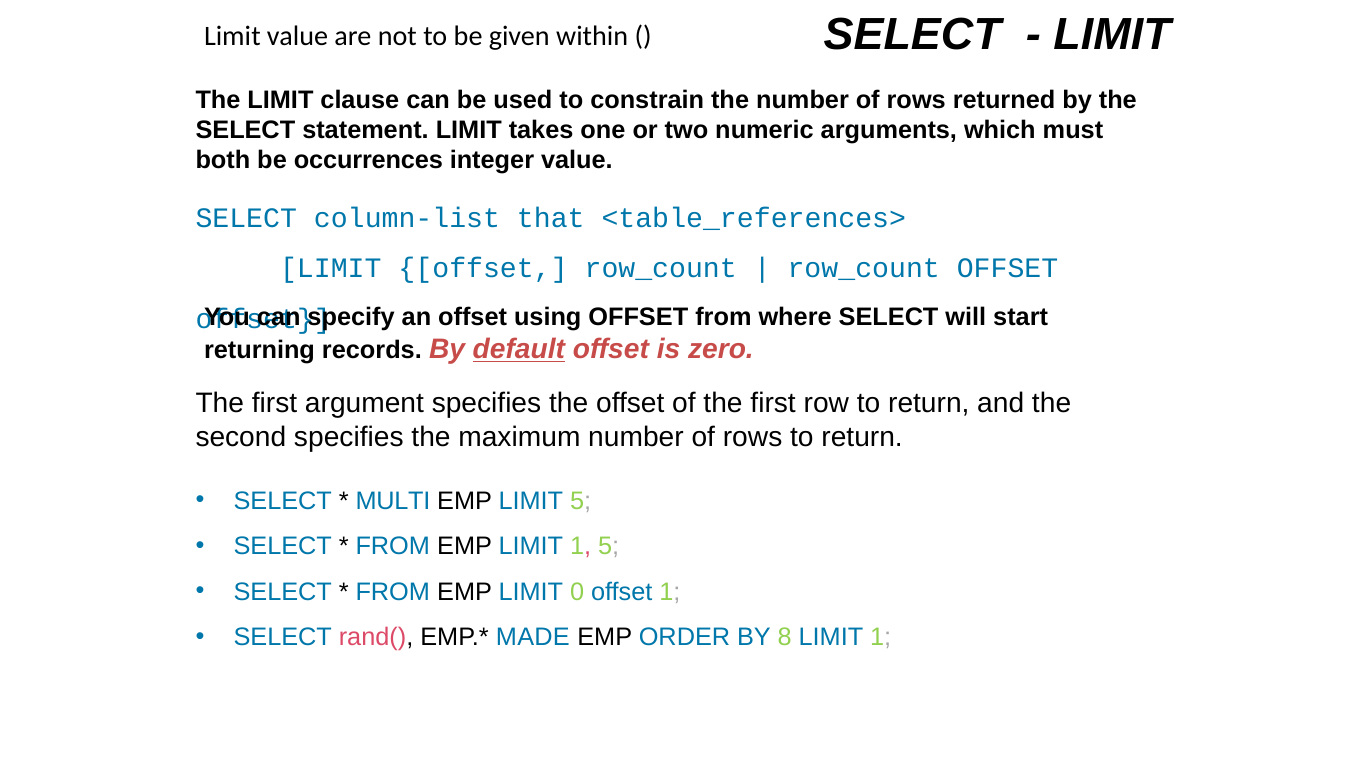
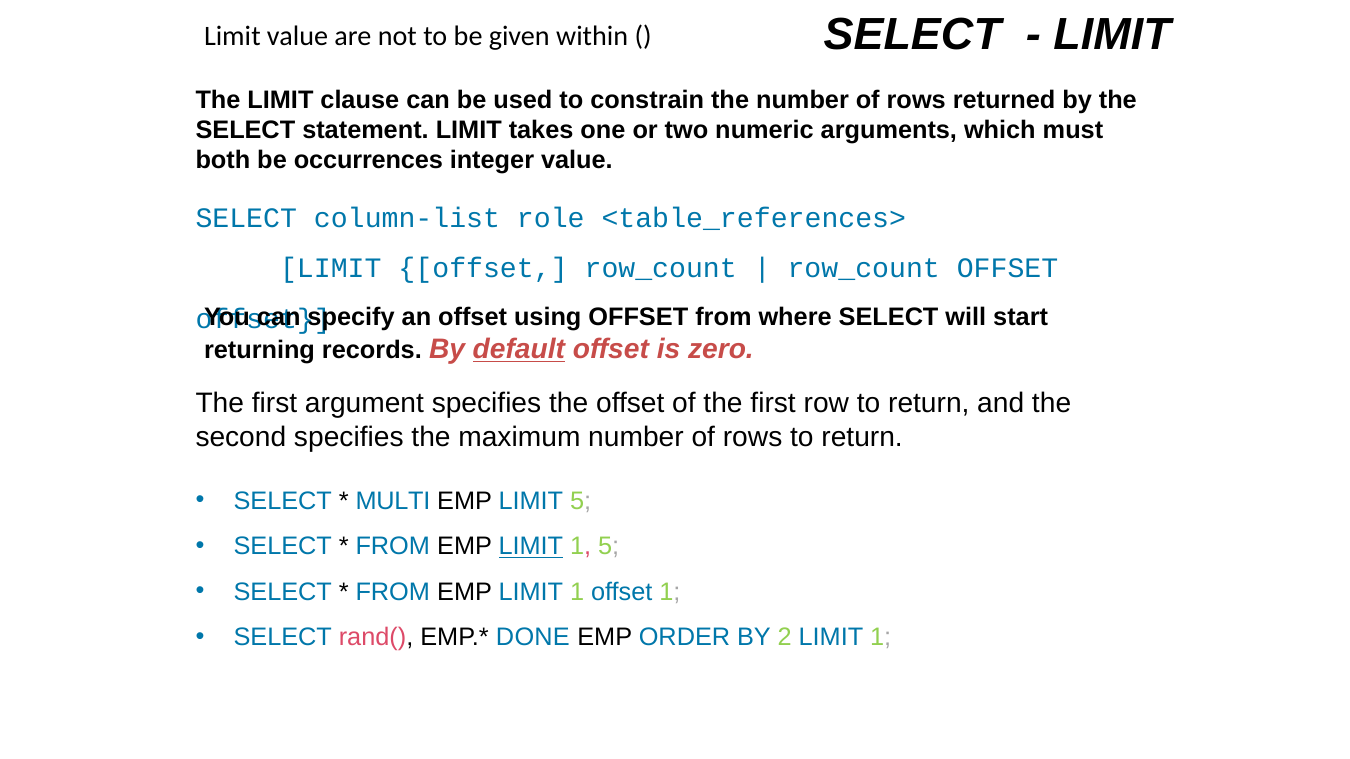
that: that -> role
LIMIT at (531, 547) underline: none -> present
0 at (577, 592): 0 -> 1
MADE: MADE -> DONE
8: 8 -> 2
